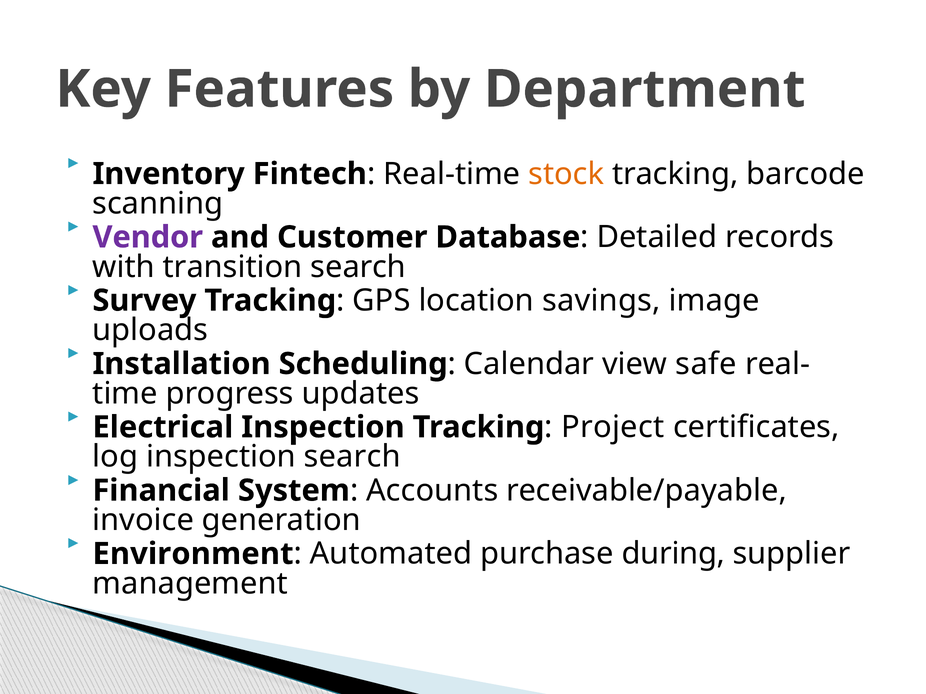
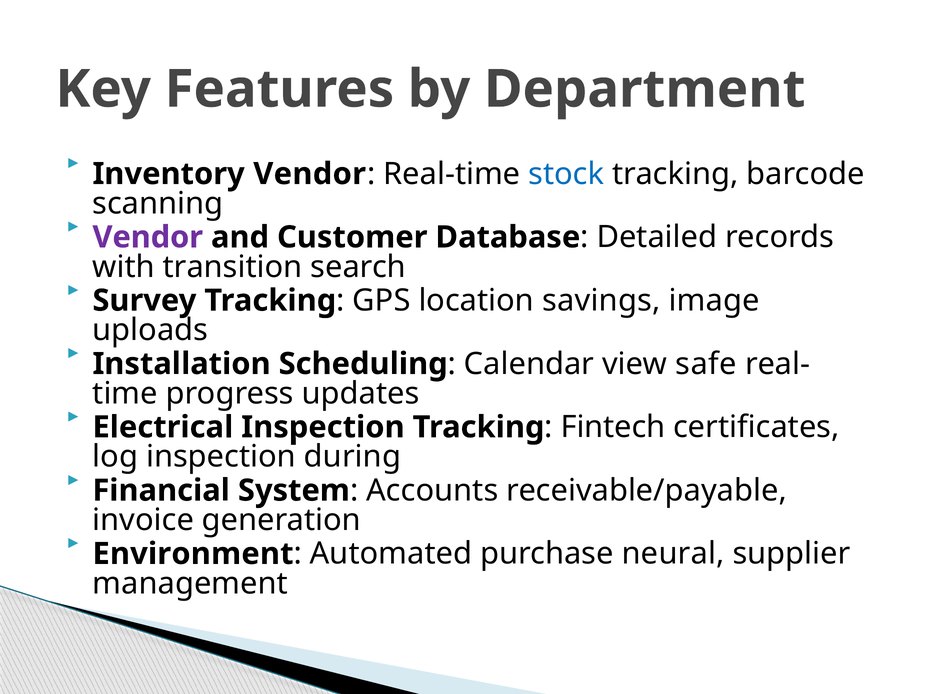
Inventory Fintech: Fintech -> Vendor
stock colour: orange -> blue
Project: Project -> Fintech
inspection search: search -> during
during: during -> neural
